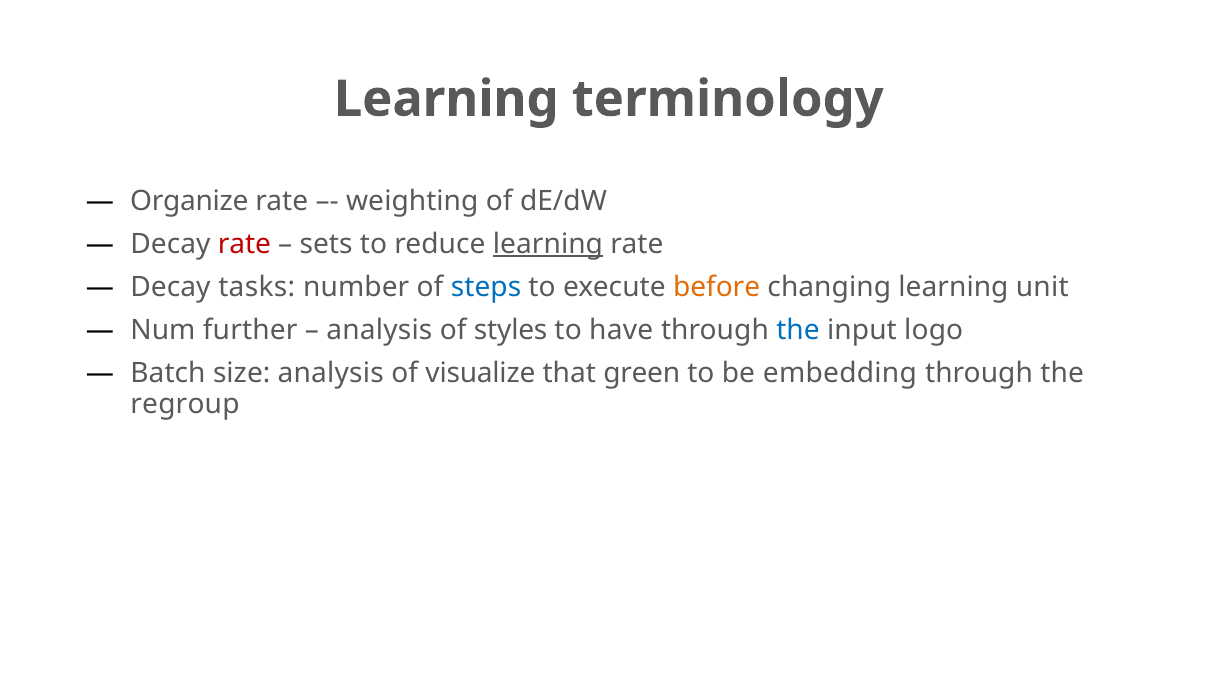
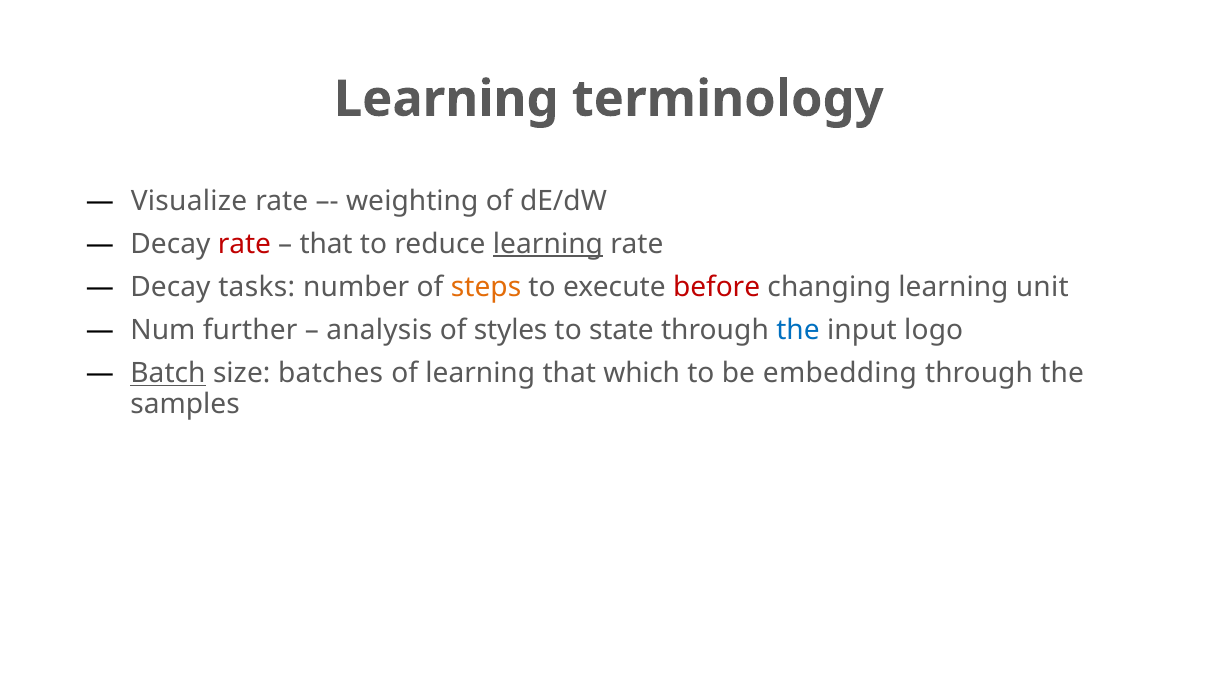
Organize: Organize -> Visualize
sets at (326, 244): sets -> that
steps colour: blue -> orange
before colour: orange -> red
have: have -> state
Batch underline: none -> present
size analysis: analysis -> batches
of visualize: visualize -> learning
green: green -> which
regroup: regroup -> samples
